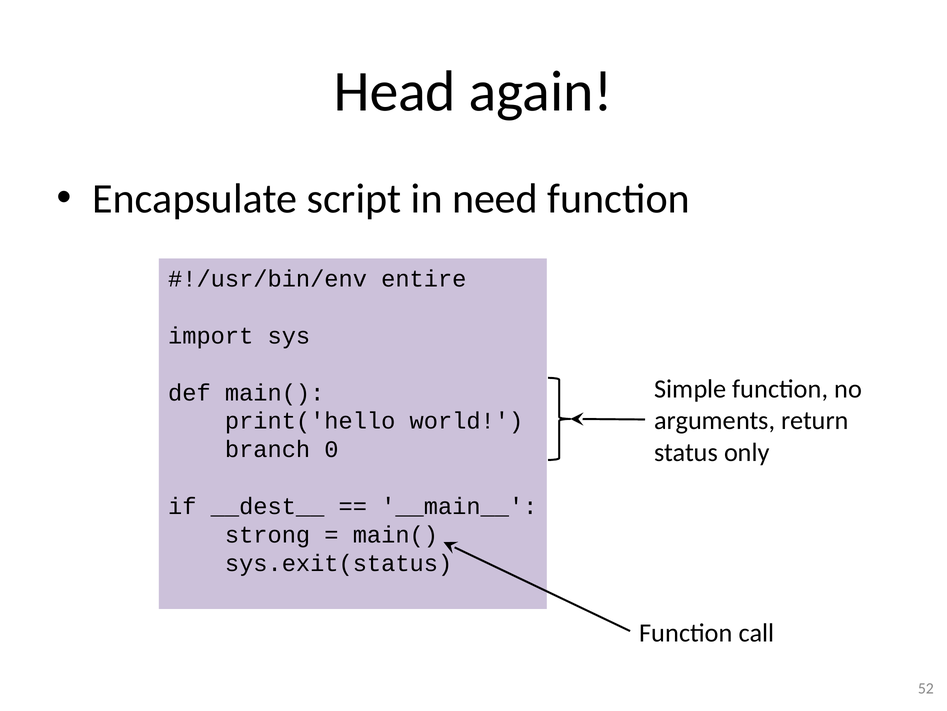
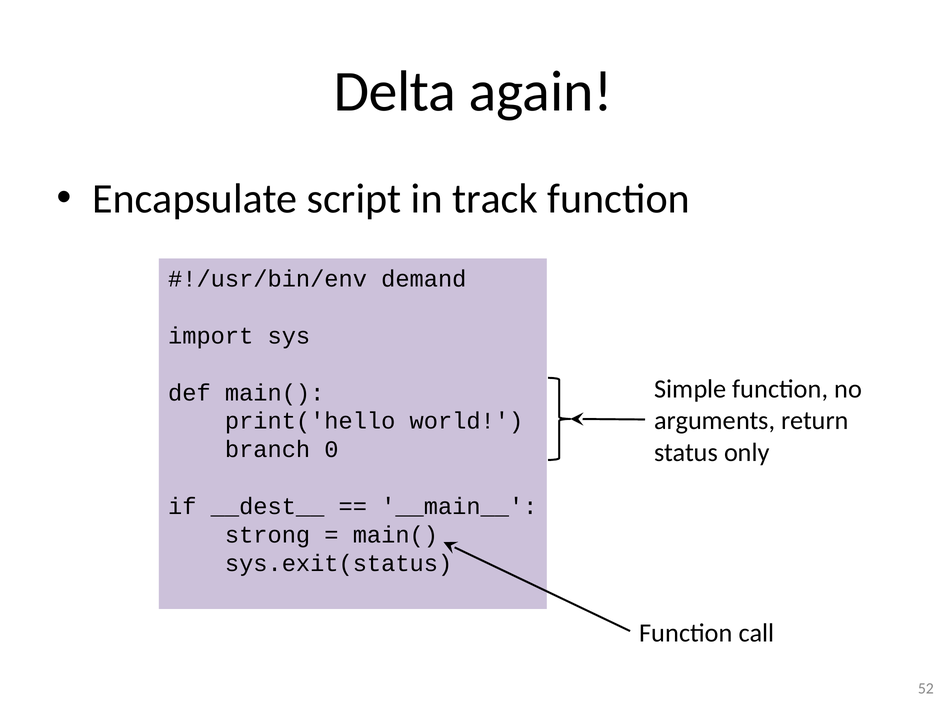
Head: Head -> Delta
need: need -> track
entire: entire -> demand
